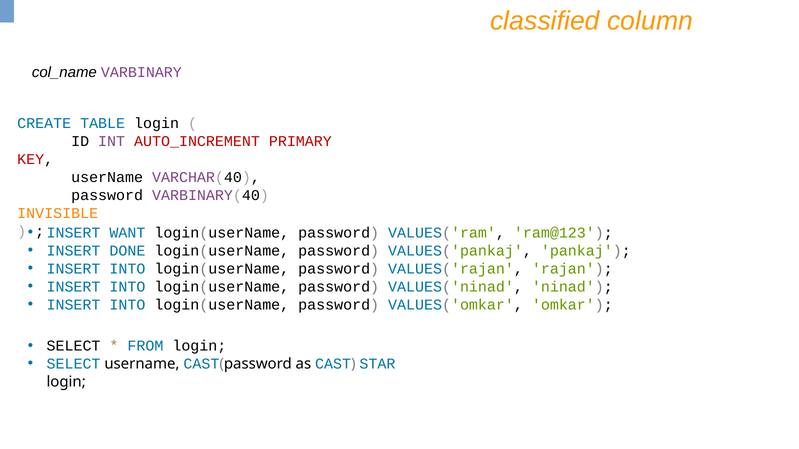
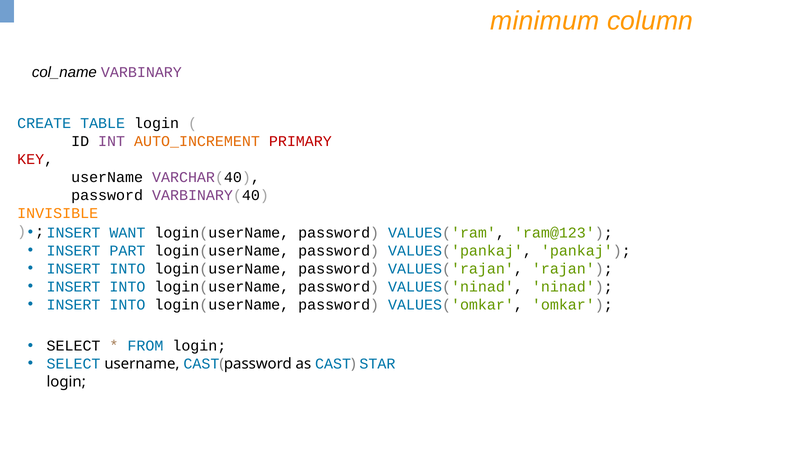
classified: classified -> minimum
AUTO_INCREMENT colour: red -> orange
DONE: DONE -> PART
